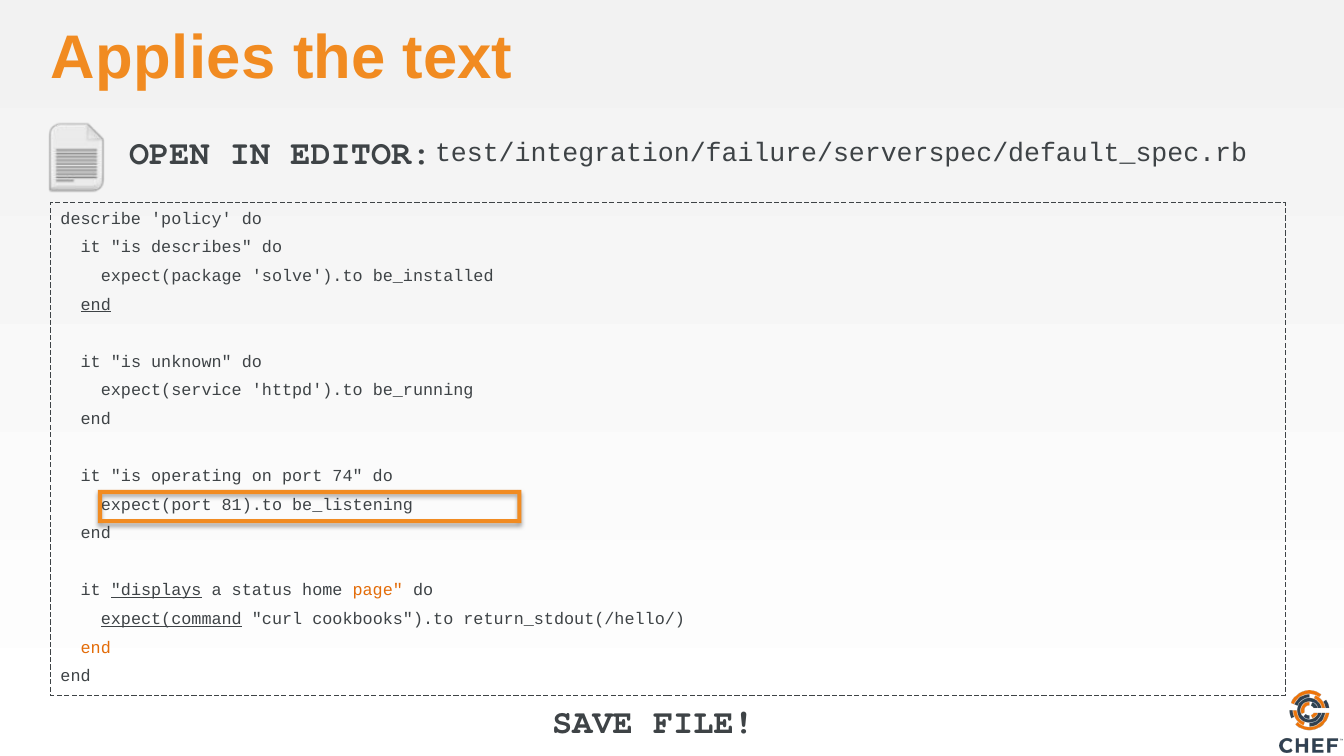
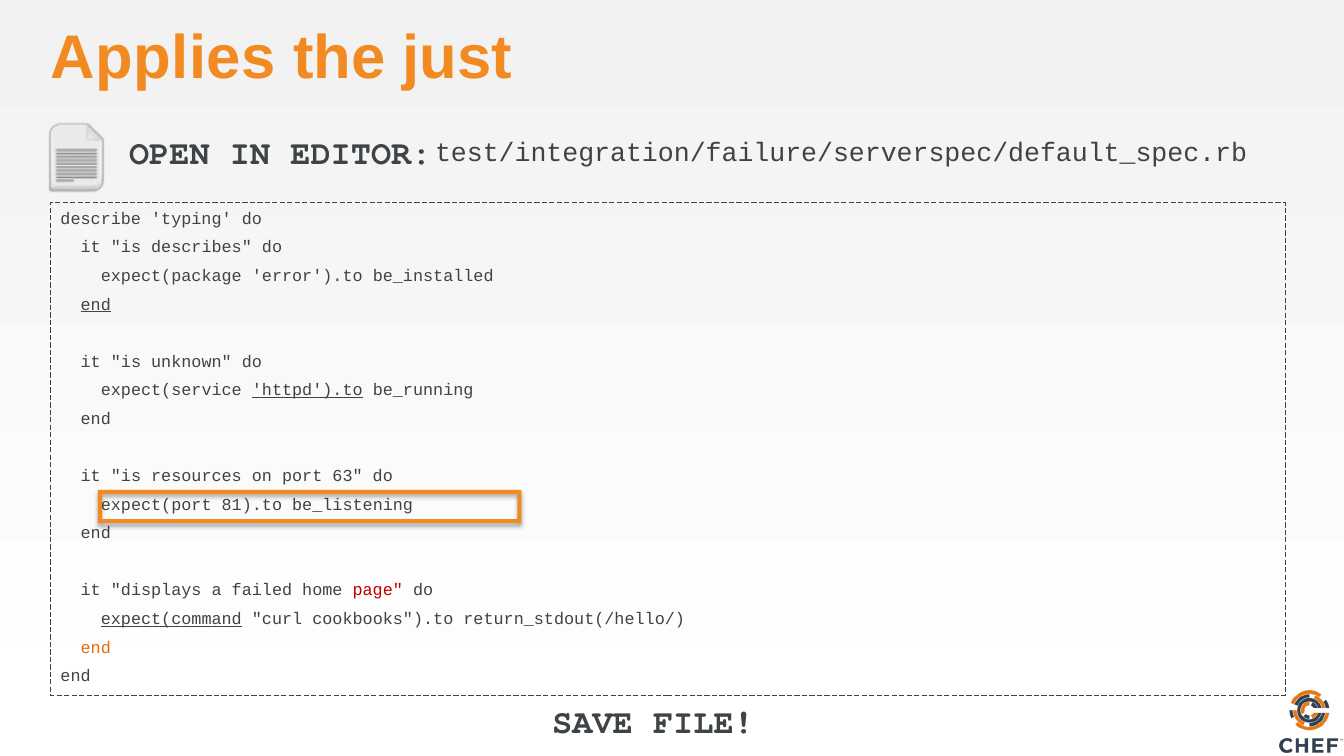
text: text -> just
policy: policy -> typing
solve').to: solve').to -> error').to
httpd').to underline: none -> present
operating: operating -> resources
74: 74 -> 63
displays underline: present -> none
status: status -> failed
page colour: orange -> red
